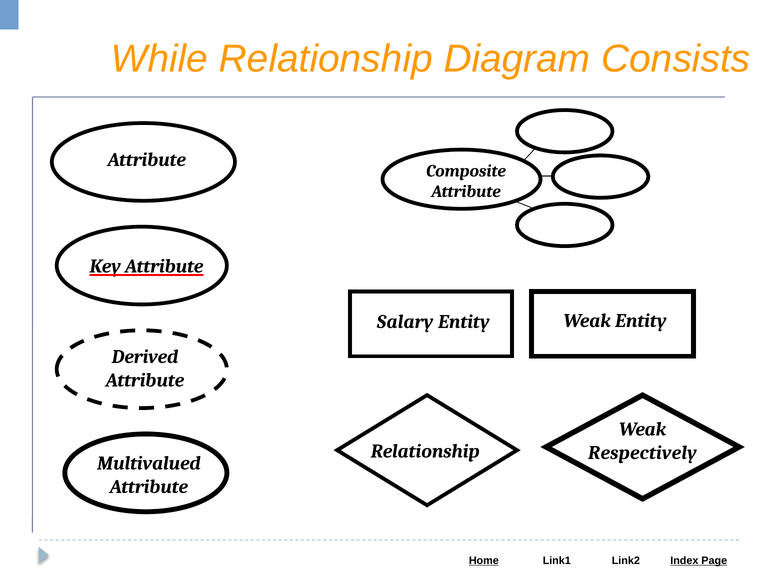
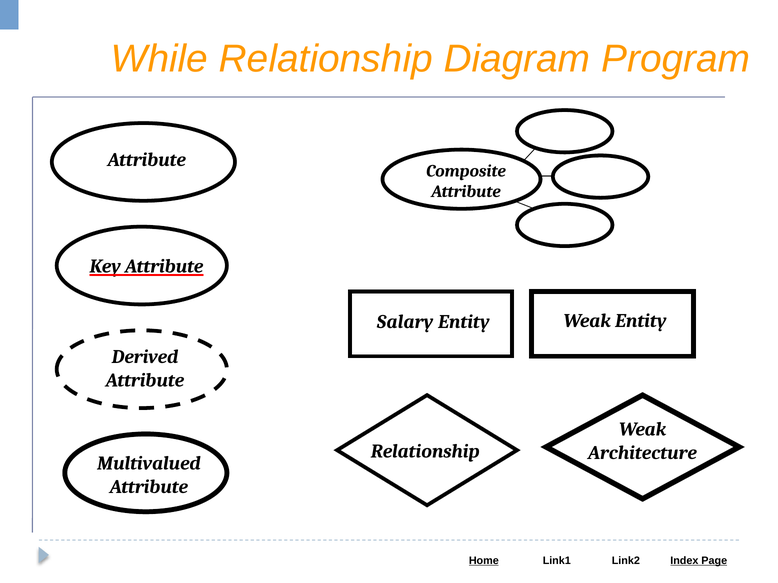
Consists: Consists -> Program
Respectively: Respectively -> Architecture
